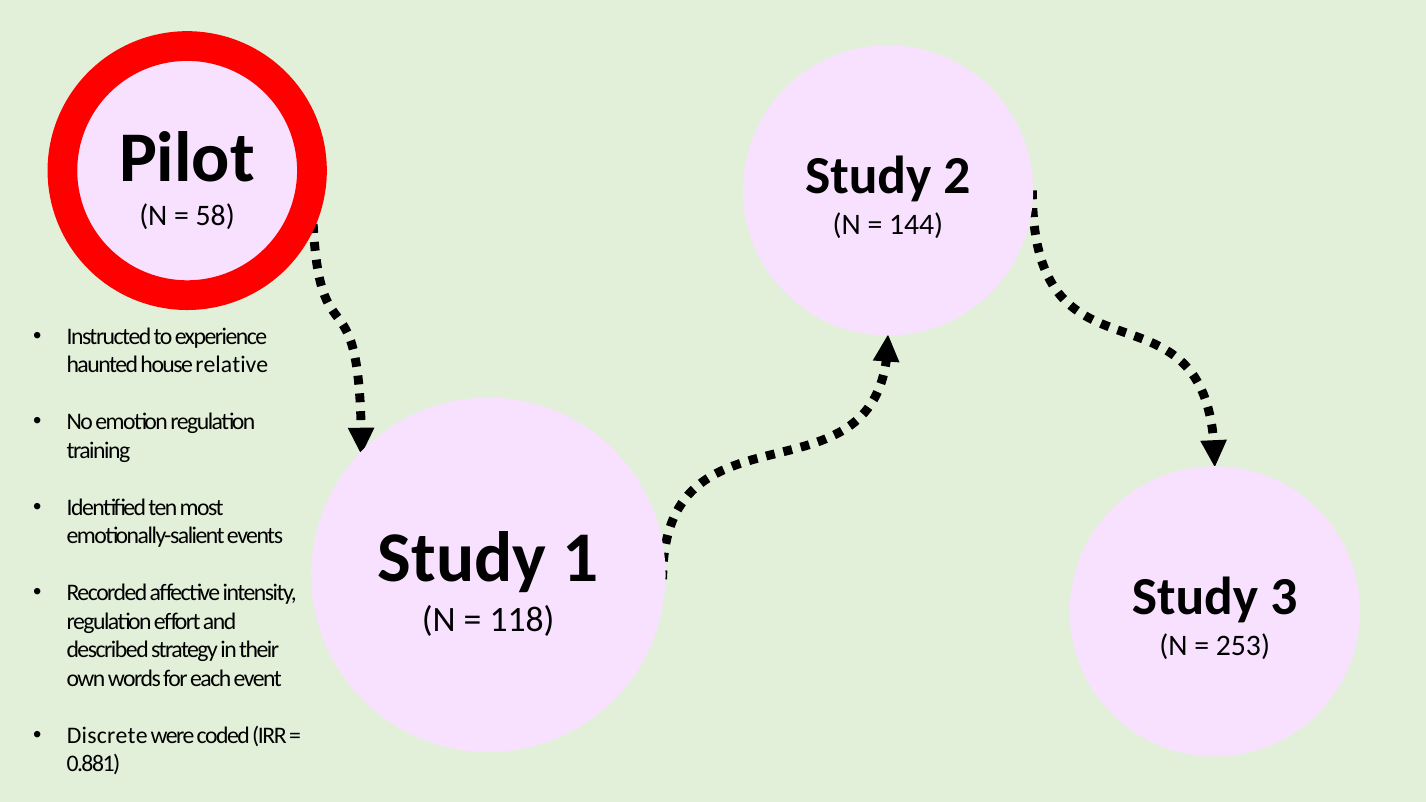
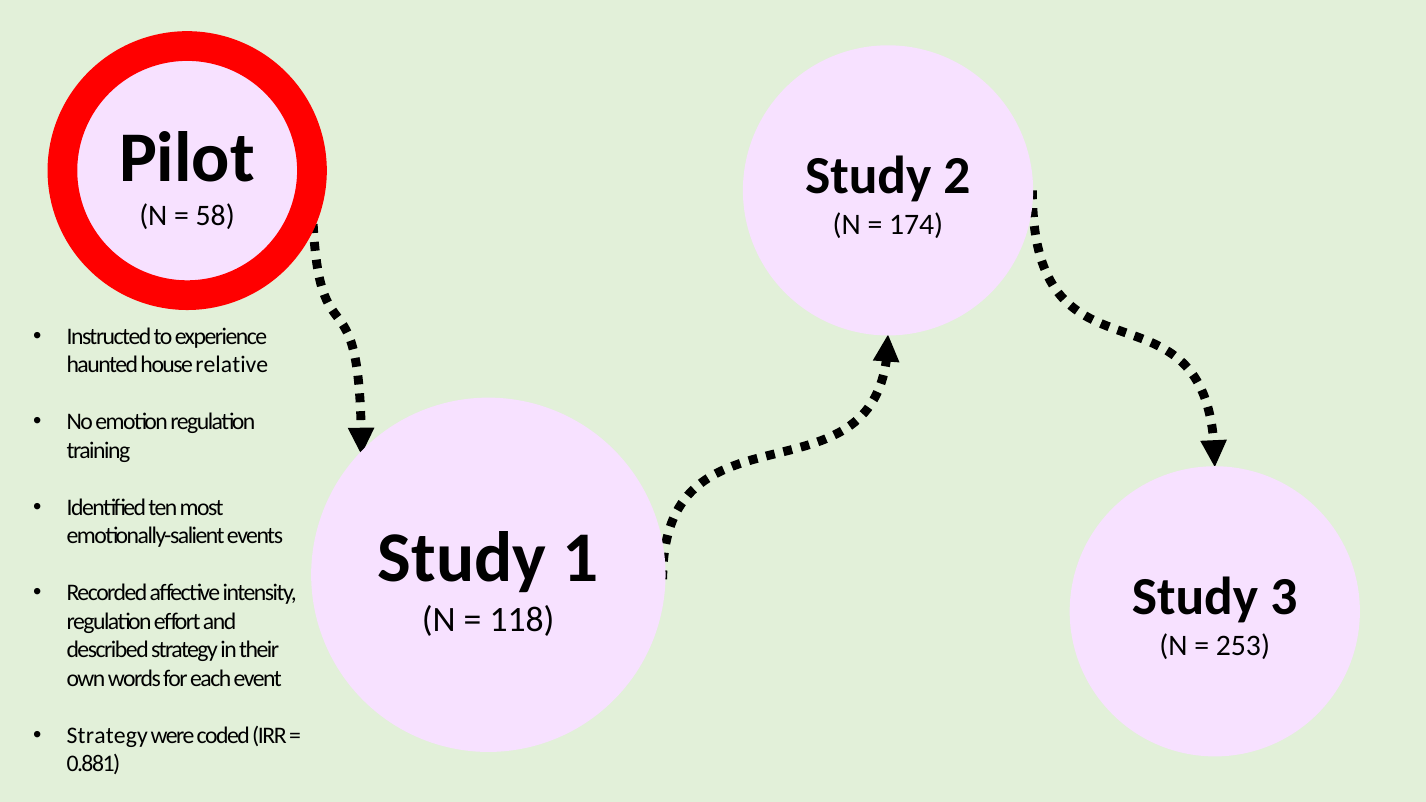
144: 144 -> 174
Discrete at (107, 736): Discrete -> Strategy
